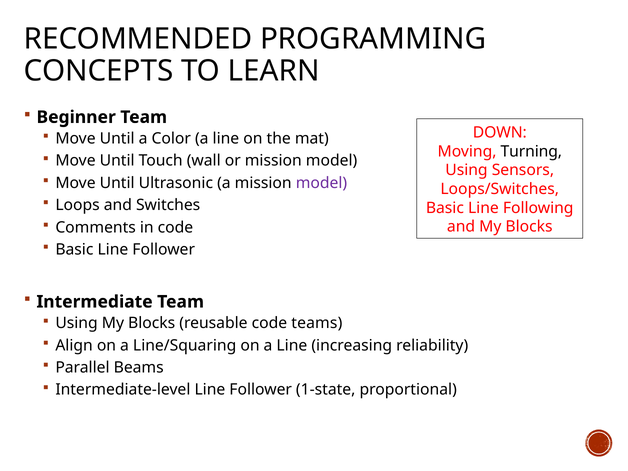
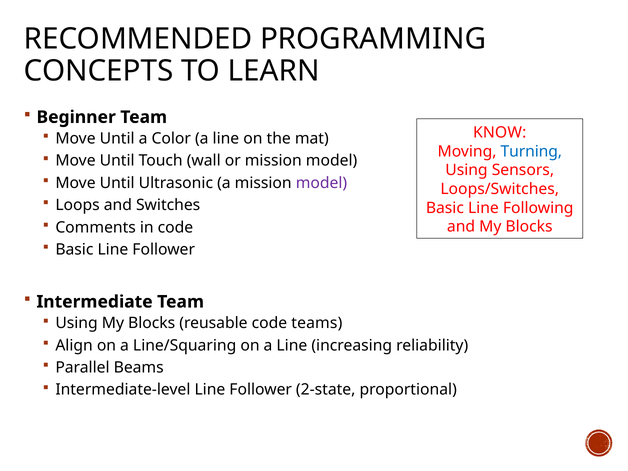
DOWN: DOWN -> KNOW
Turning colour: black -> blue
1-state: 1-state -> 2-state
